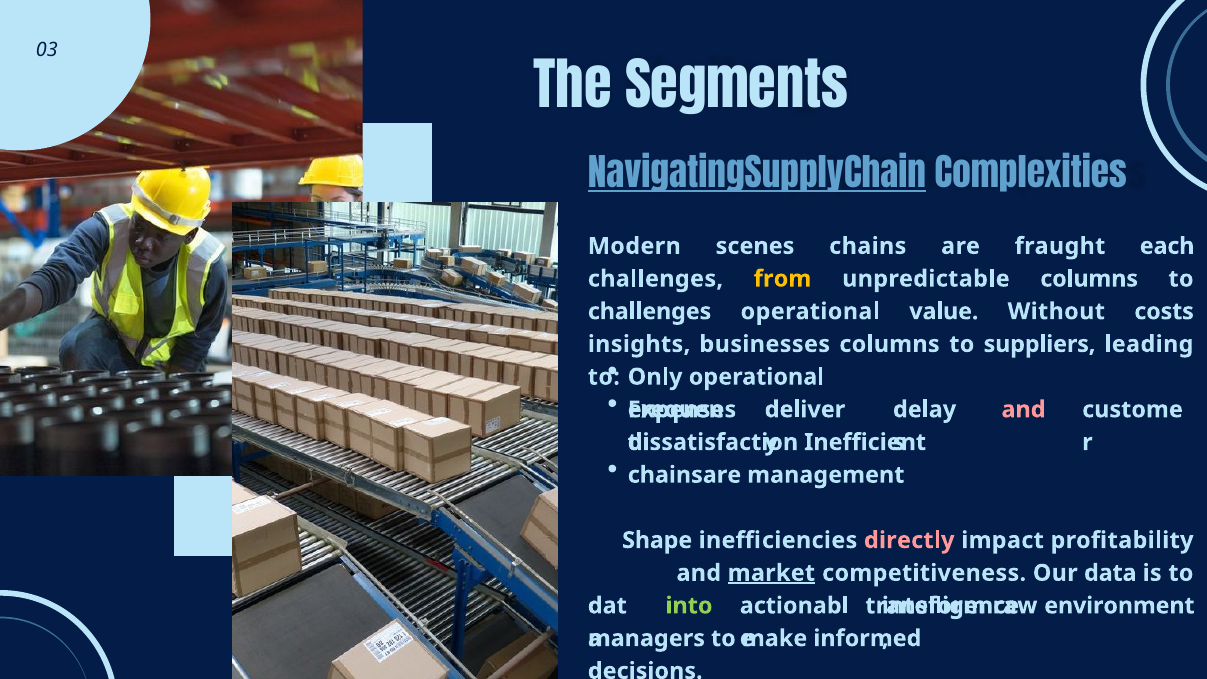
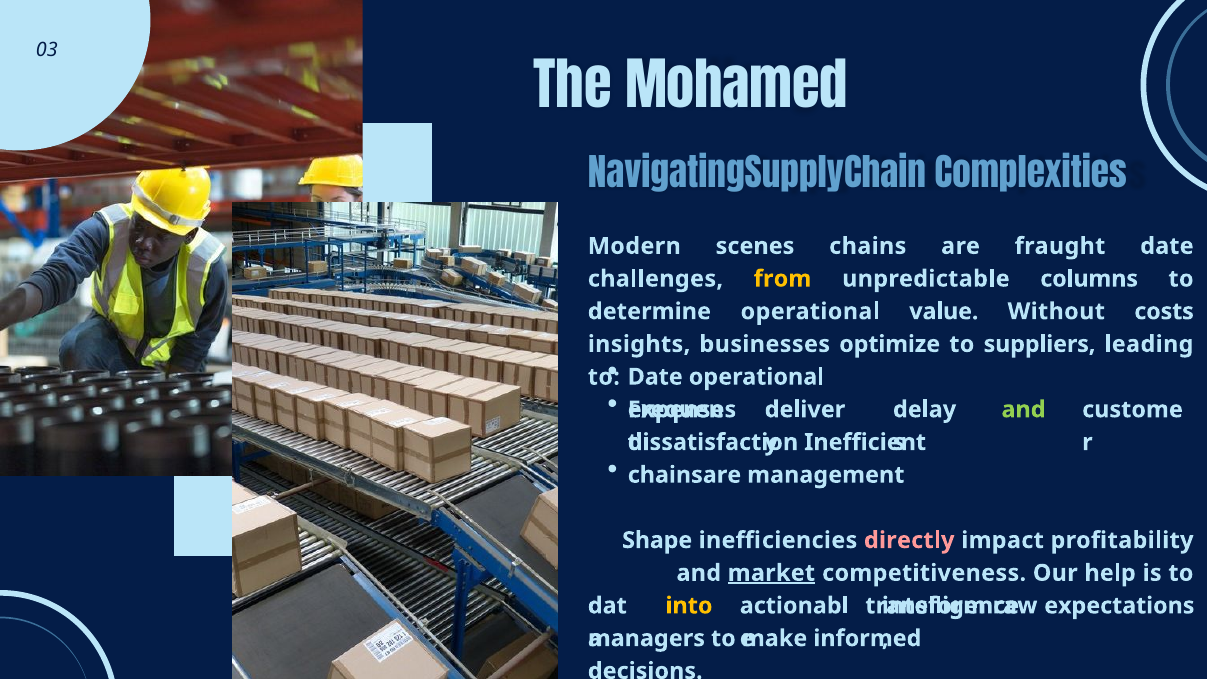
Segments: Segments -> Mohamed
NavigatingSupplyChain underline: present -> none
fraught each: each -> date
challenges at (650, 311): challenges -> determine
businesses columns: columns -> optimize
to Only: Only -> Date
and at (1023, 410) colour: pink -> light green
data: data -> help
into colour: light green -> yellow
environment: environment -> expectations
